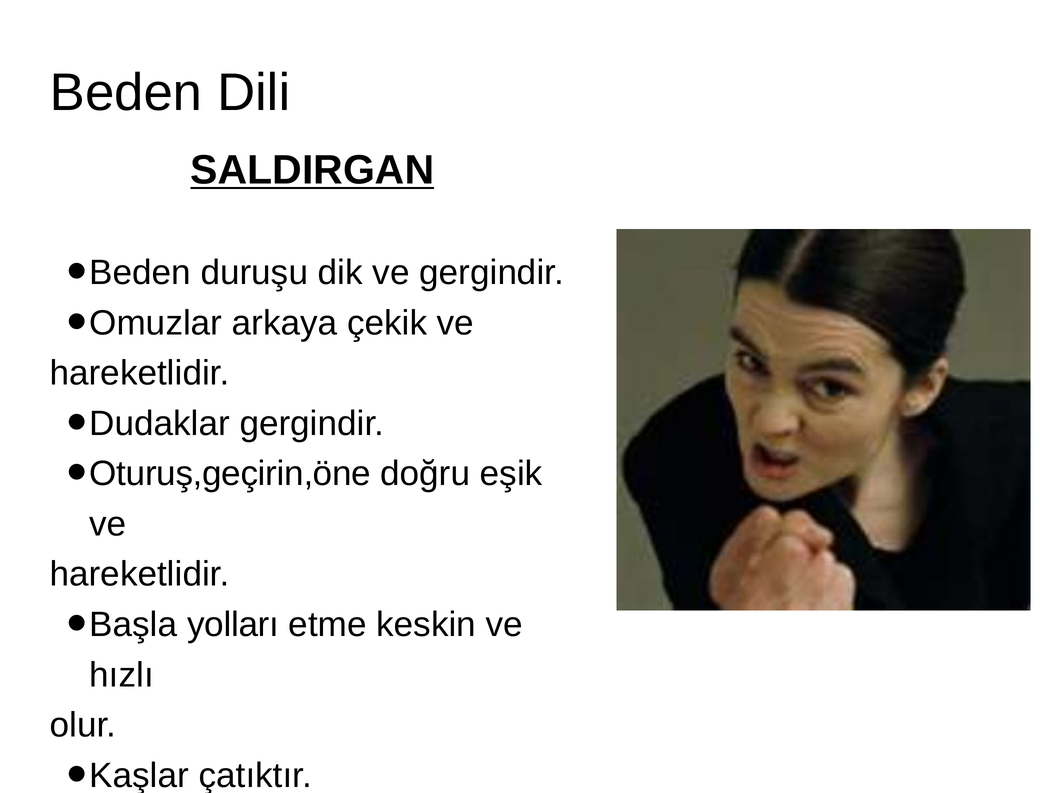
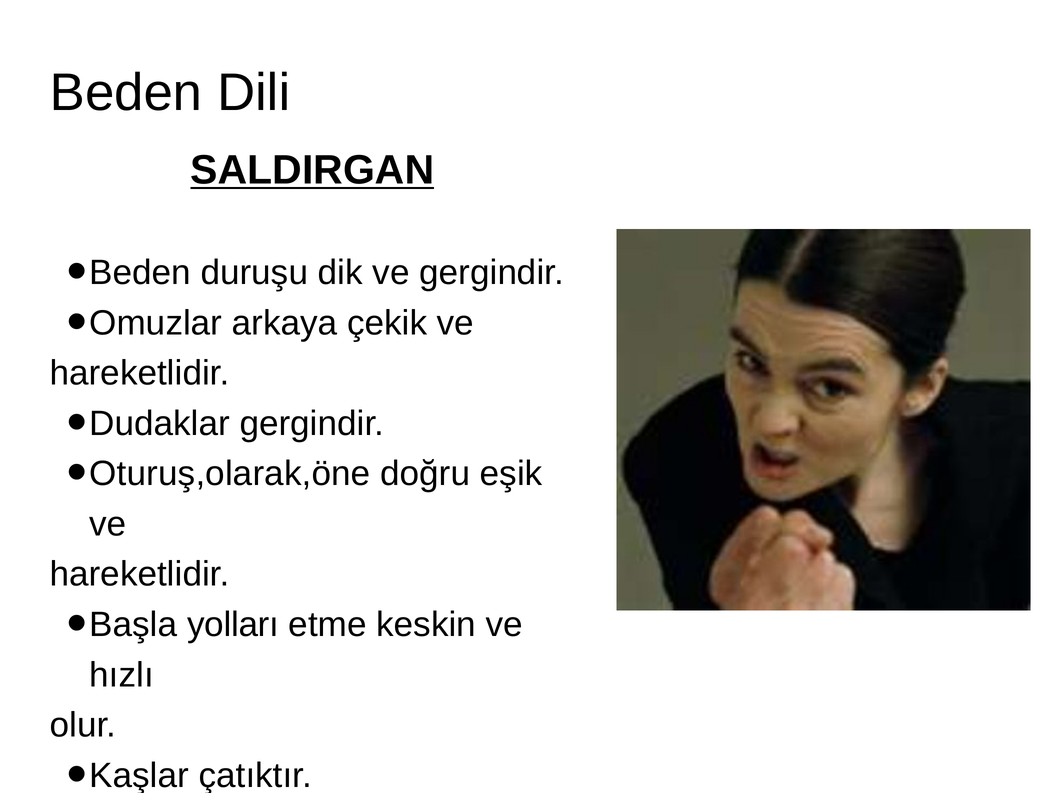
Oturuş,geçirin,öne: Oturuş,geçirin,öne -> Oturuş,olarak,öne
